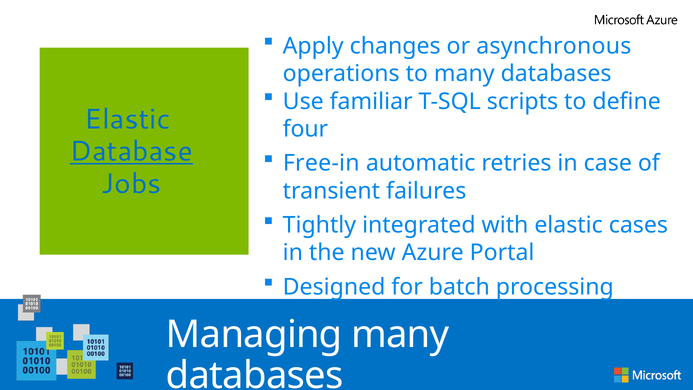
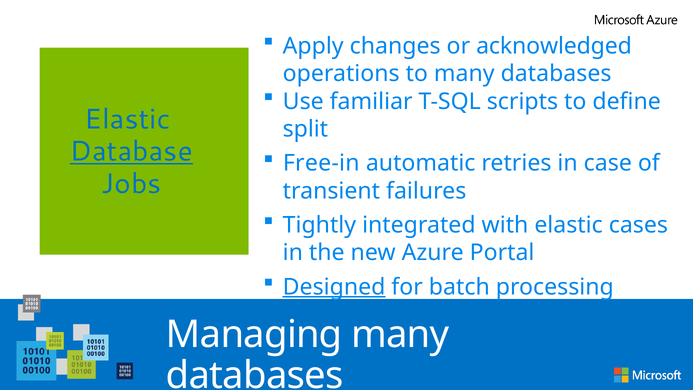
asynchronous: asynchronous -> acknowledged
four: four -> split
Designed underline: none -> present
